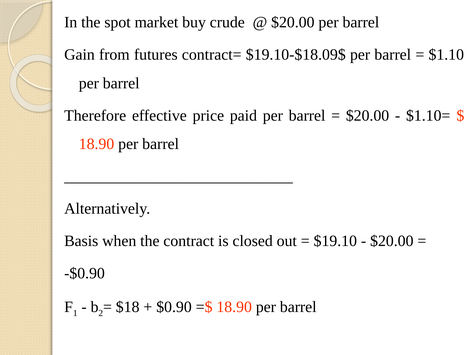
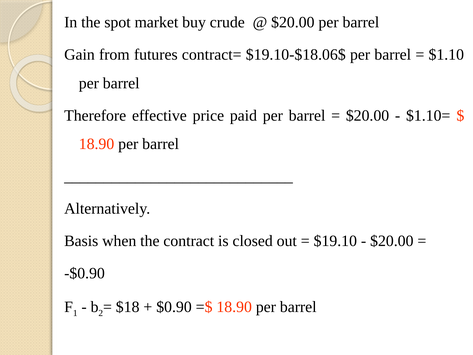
$19.10-$18.09$: $19.10-$18.09$ -> $19.10-$18.06$
